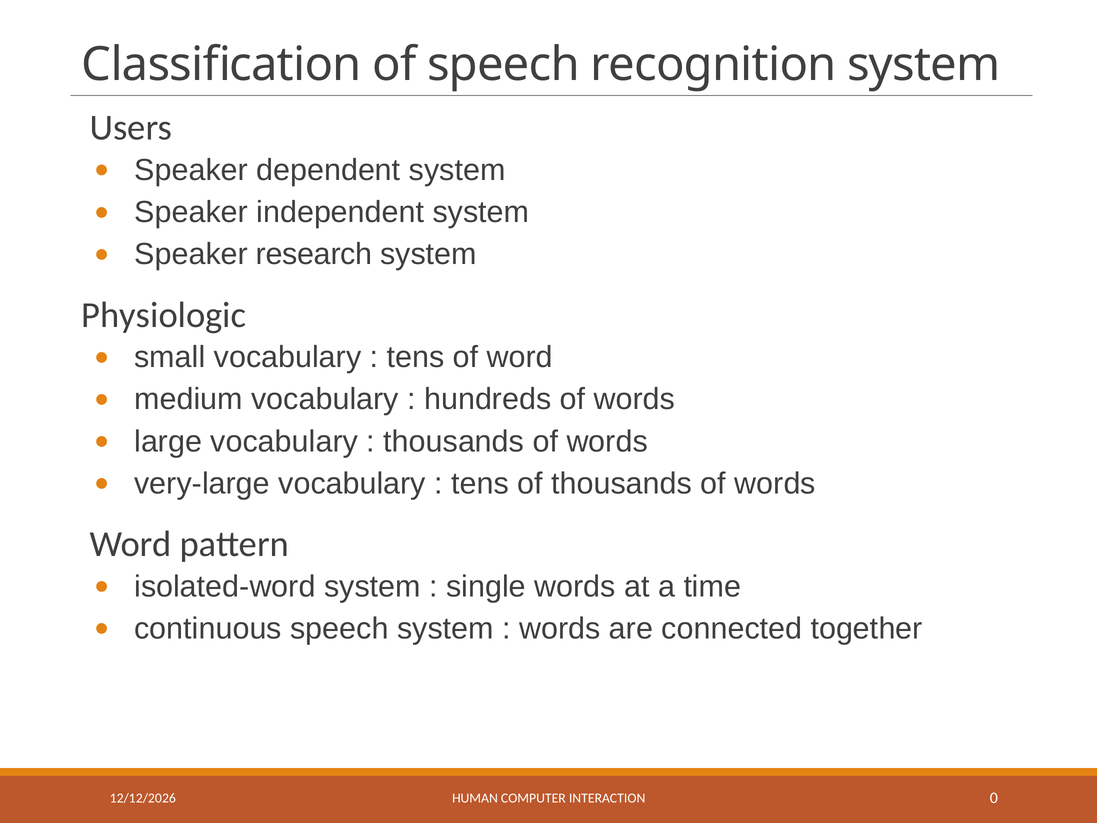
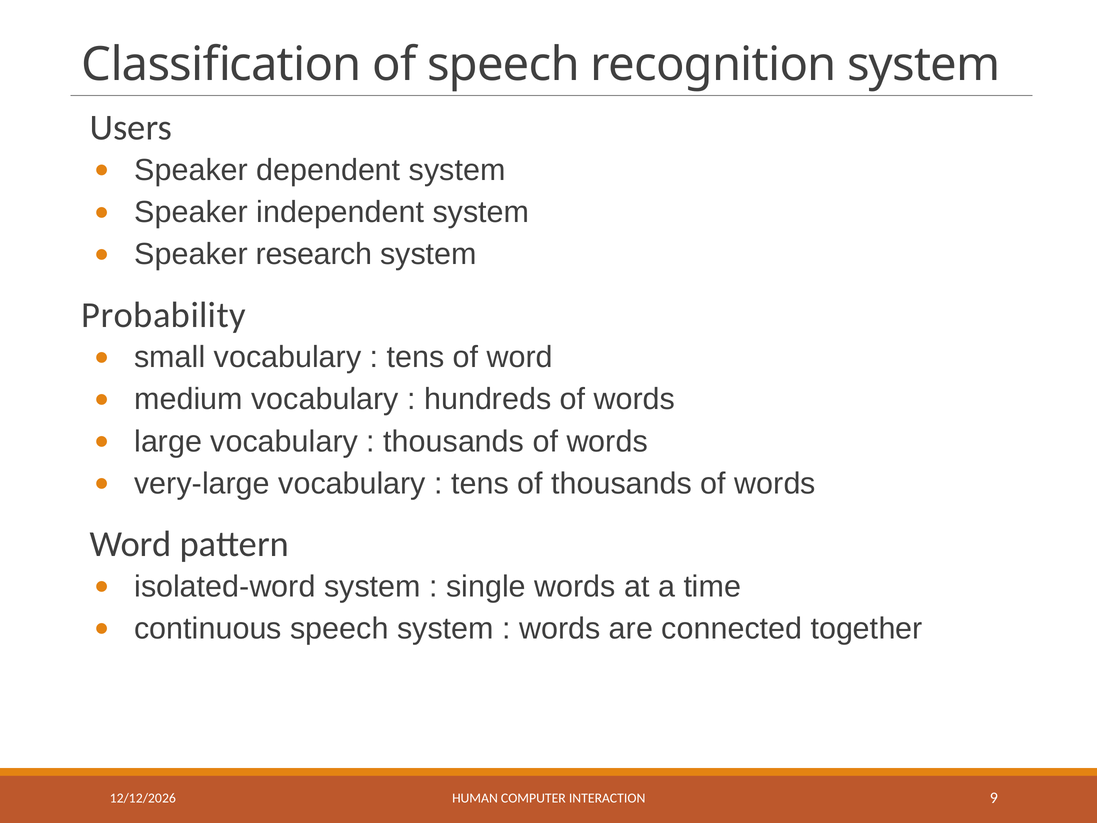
Physiologic: Physiologic -> Probability
0: 0 -> 9
